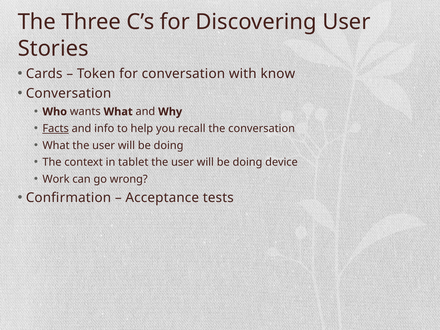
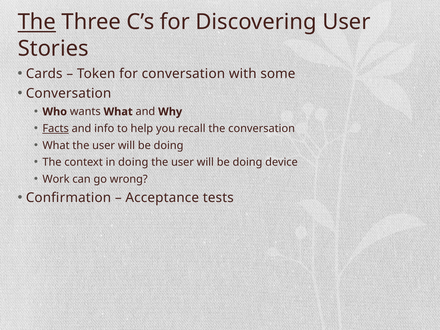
The at (37, 22) underline: none -> present
know: know -> some
in tablet: tablet -> doing
